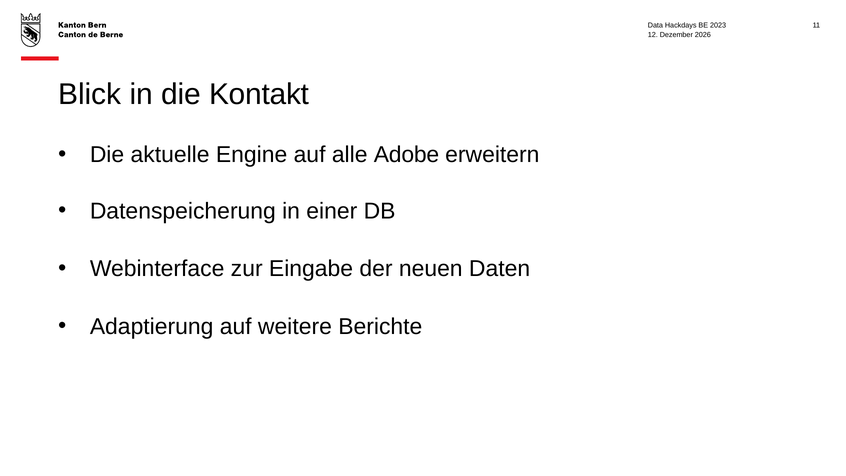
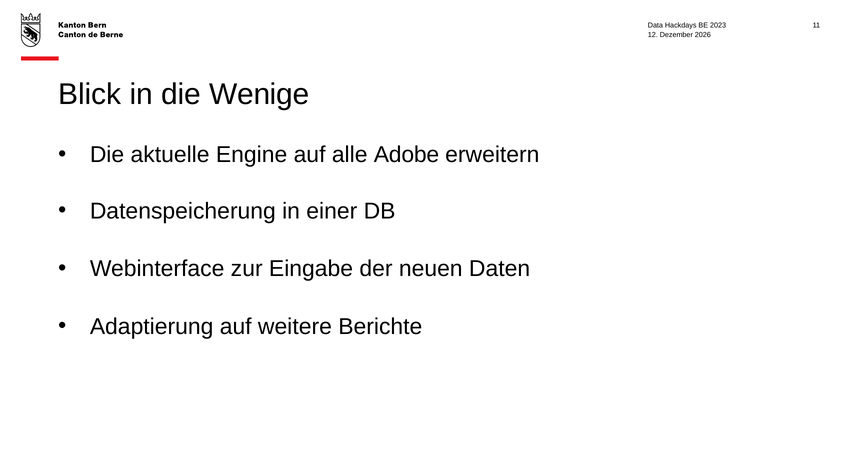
Kontakt: Kontakt -> Wenige
